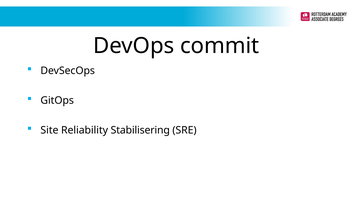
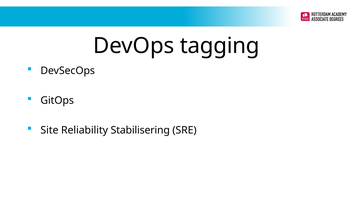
commit: commit -> tagging
